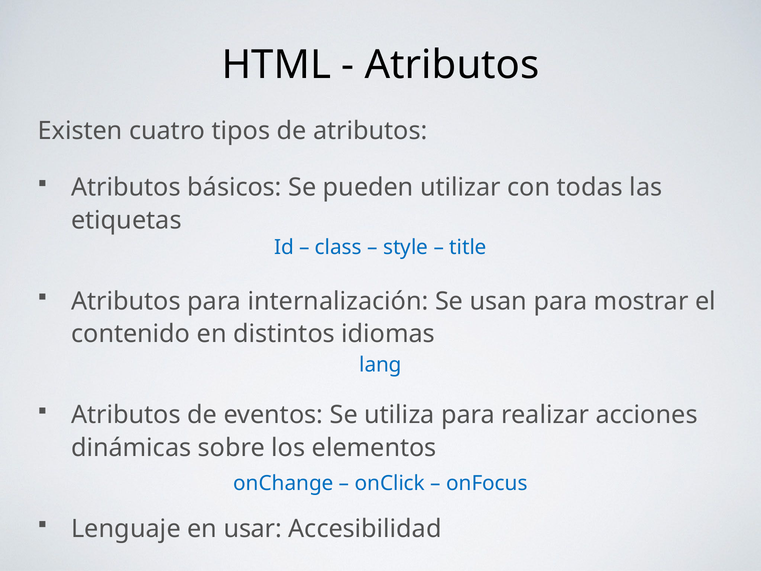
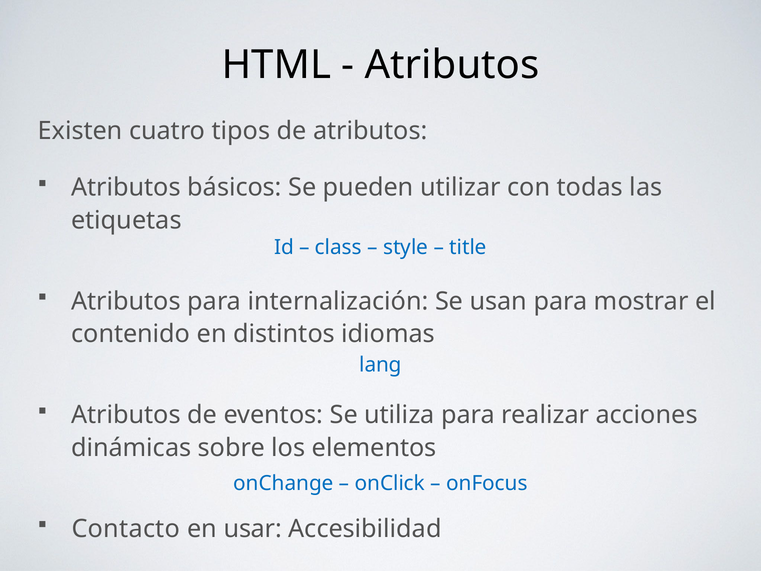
Lenguaje: Lenguaje -> Contacto
